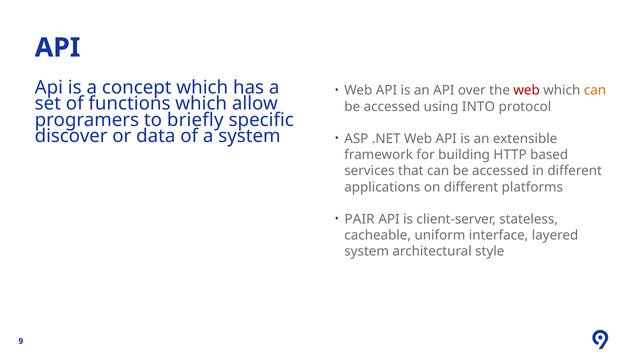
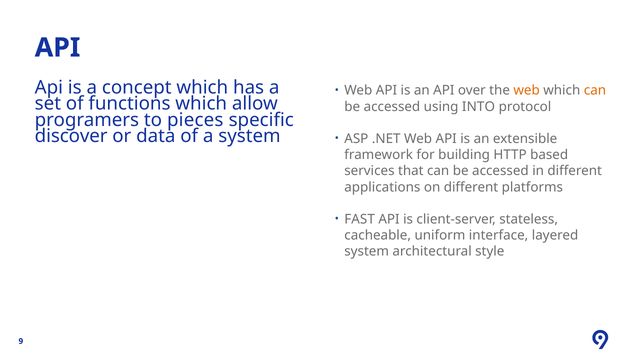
web at (527, 90) colour: red -> orange
briefly: briefly -> pieces
PAIR: PAIR -> FAST
